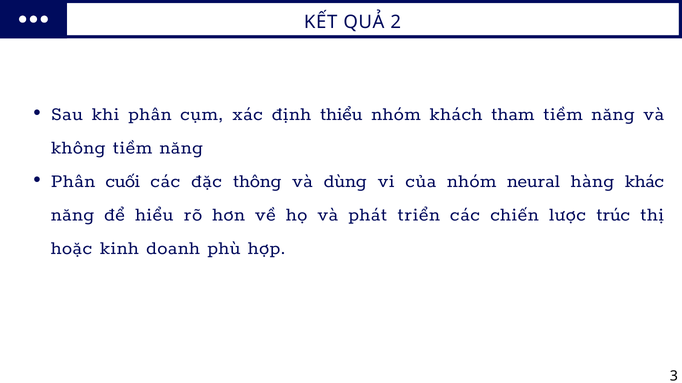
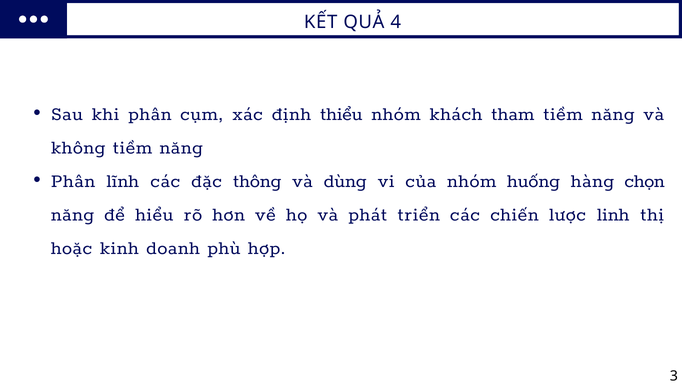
2: 2 -> 4
cuối: cuối -> lĩnh
neural: neural -> huống
khác: khác -> chọn
trúc: trúc -> linh
